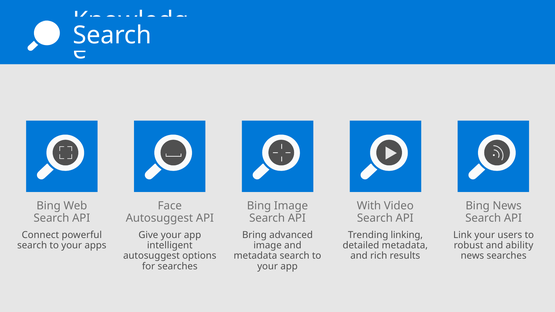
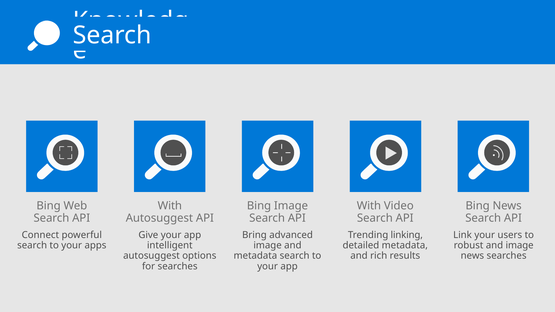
Face at (170, 206): Face -> With
and ability: ability -> image
